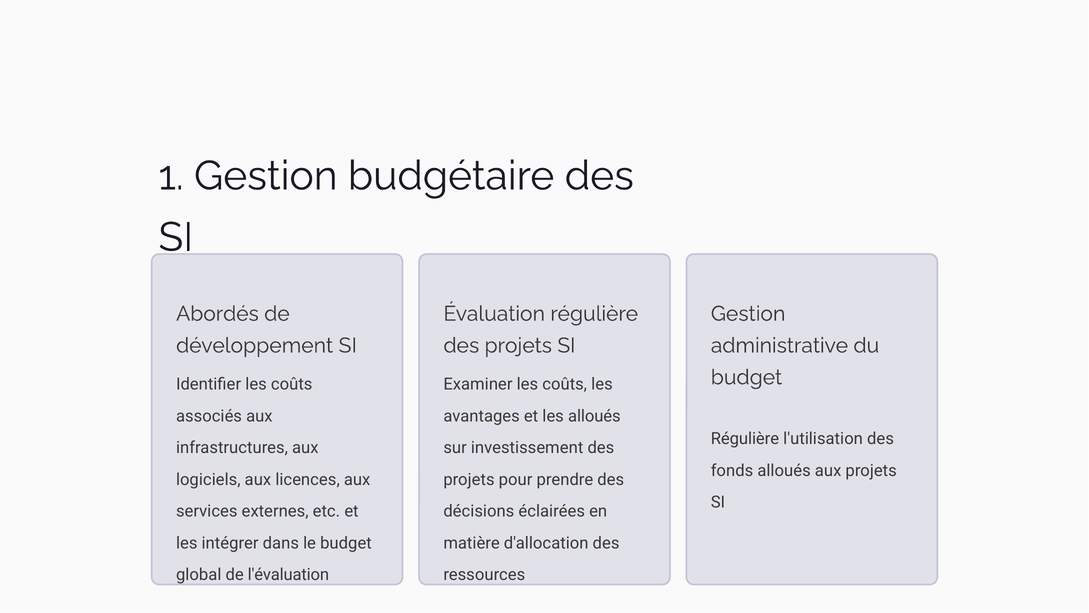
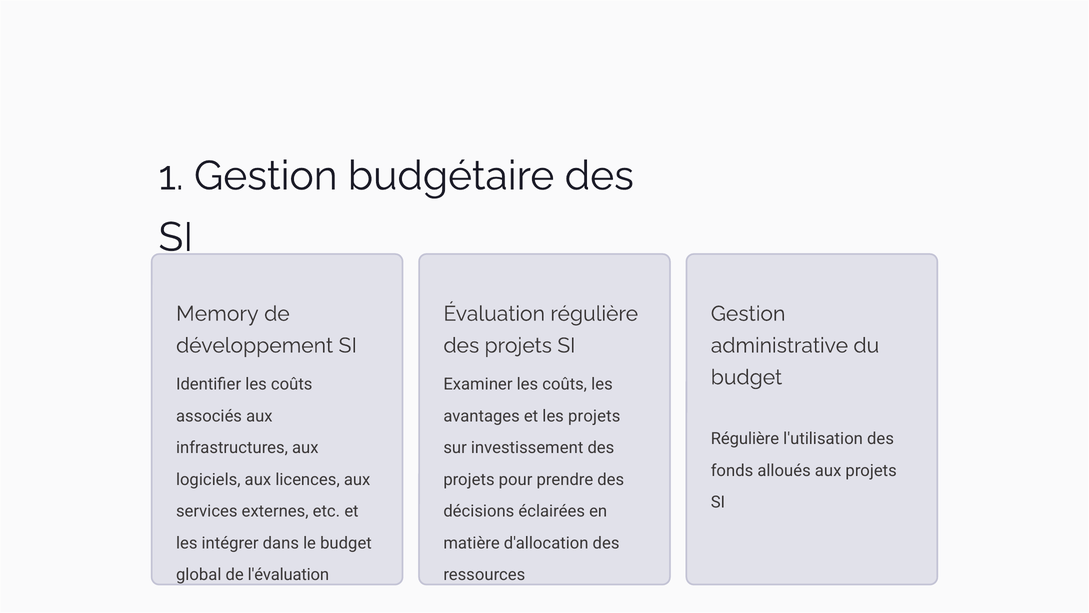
Abordés: Abordés -> Memory
les alloués: alloués -> projets
